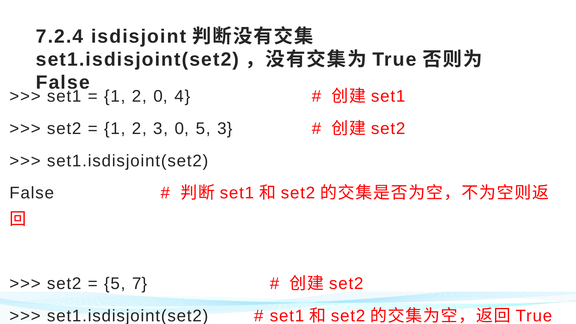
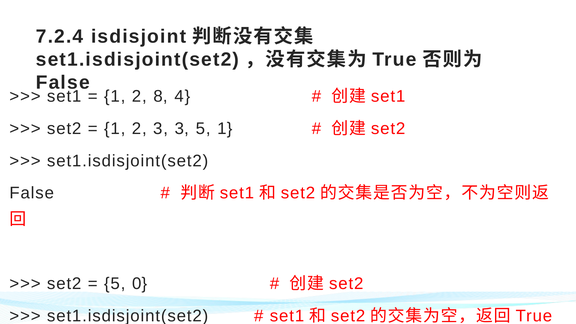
2 0: 0 -> 8
3 0: 0 -> 3
5 3: 3 -> 1
7: 7 -> 0
